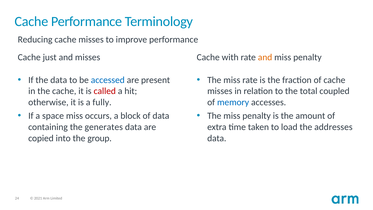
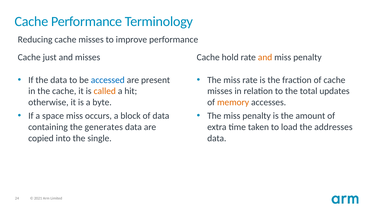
with: with -> hold
called colour: red -> orange
coupled: coupled -> updates
fully: fully -> byte
memory colour: blue -> orange
group: group -> single
